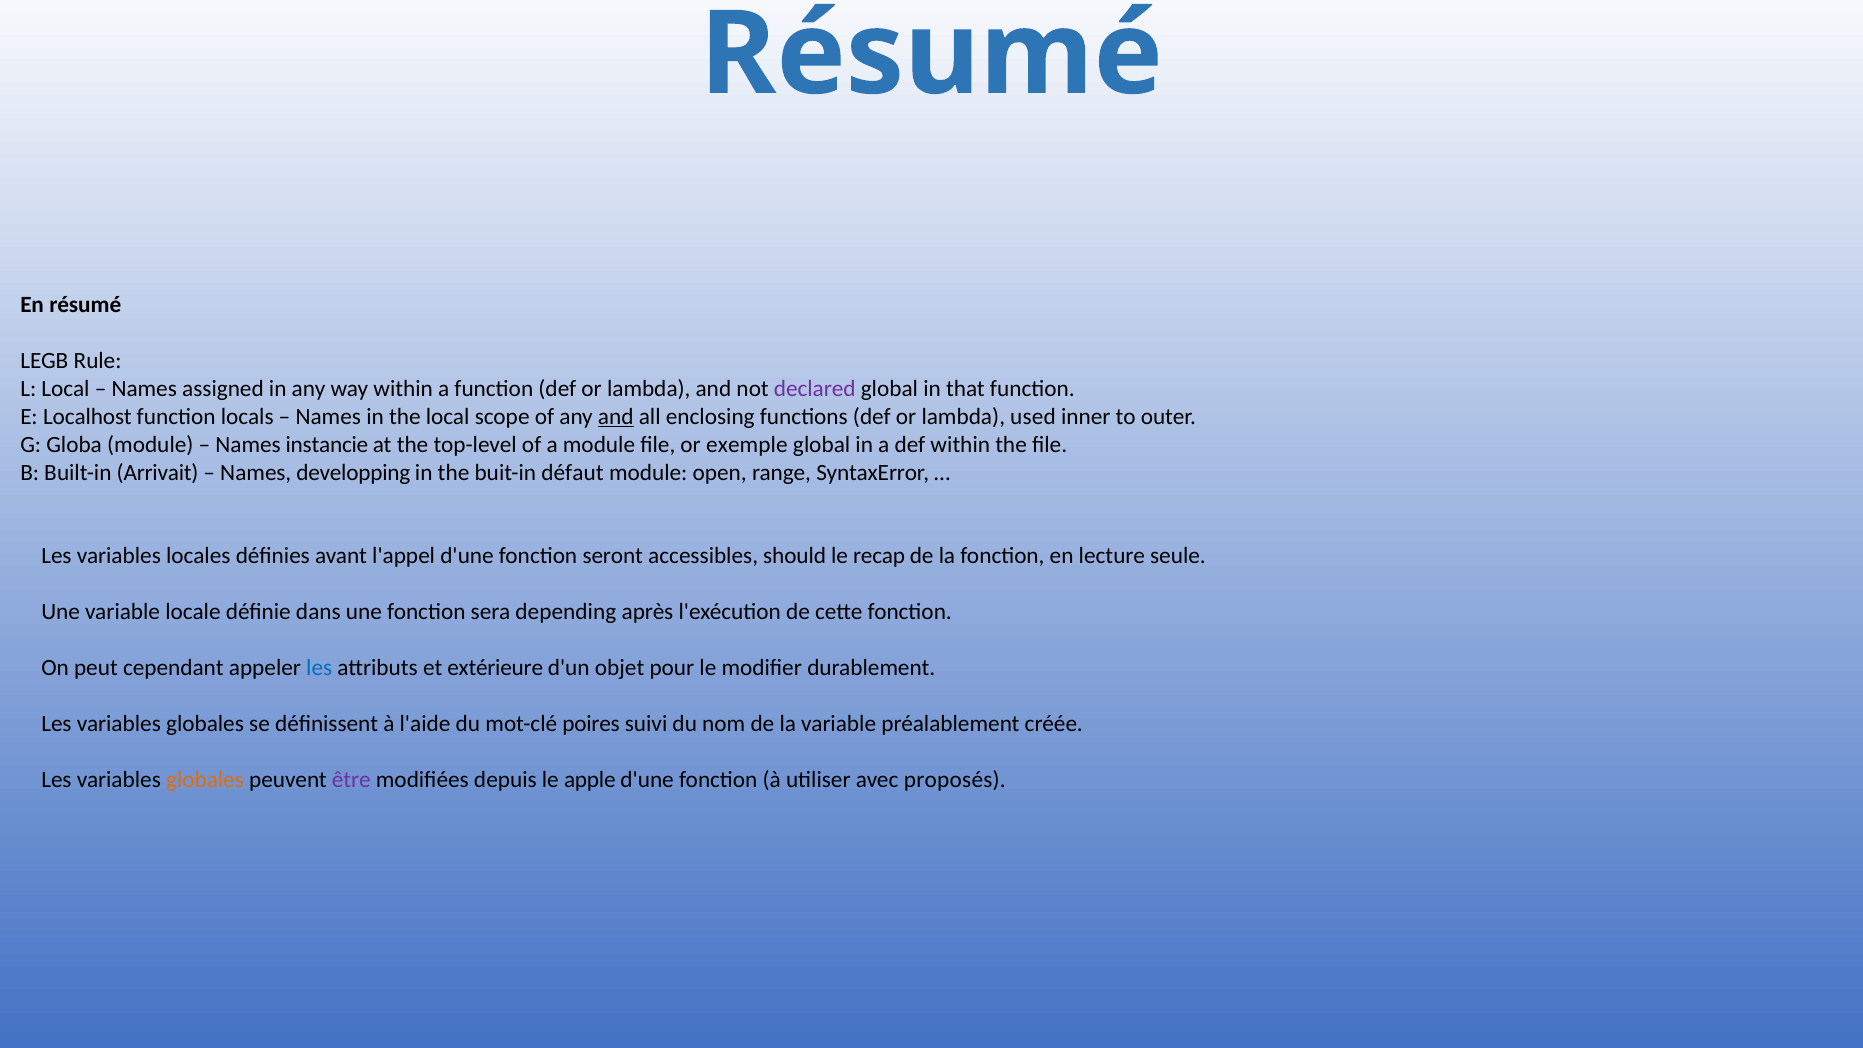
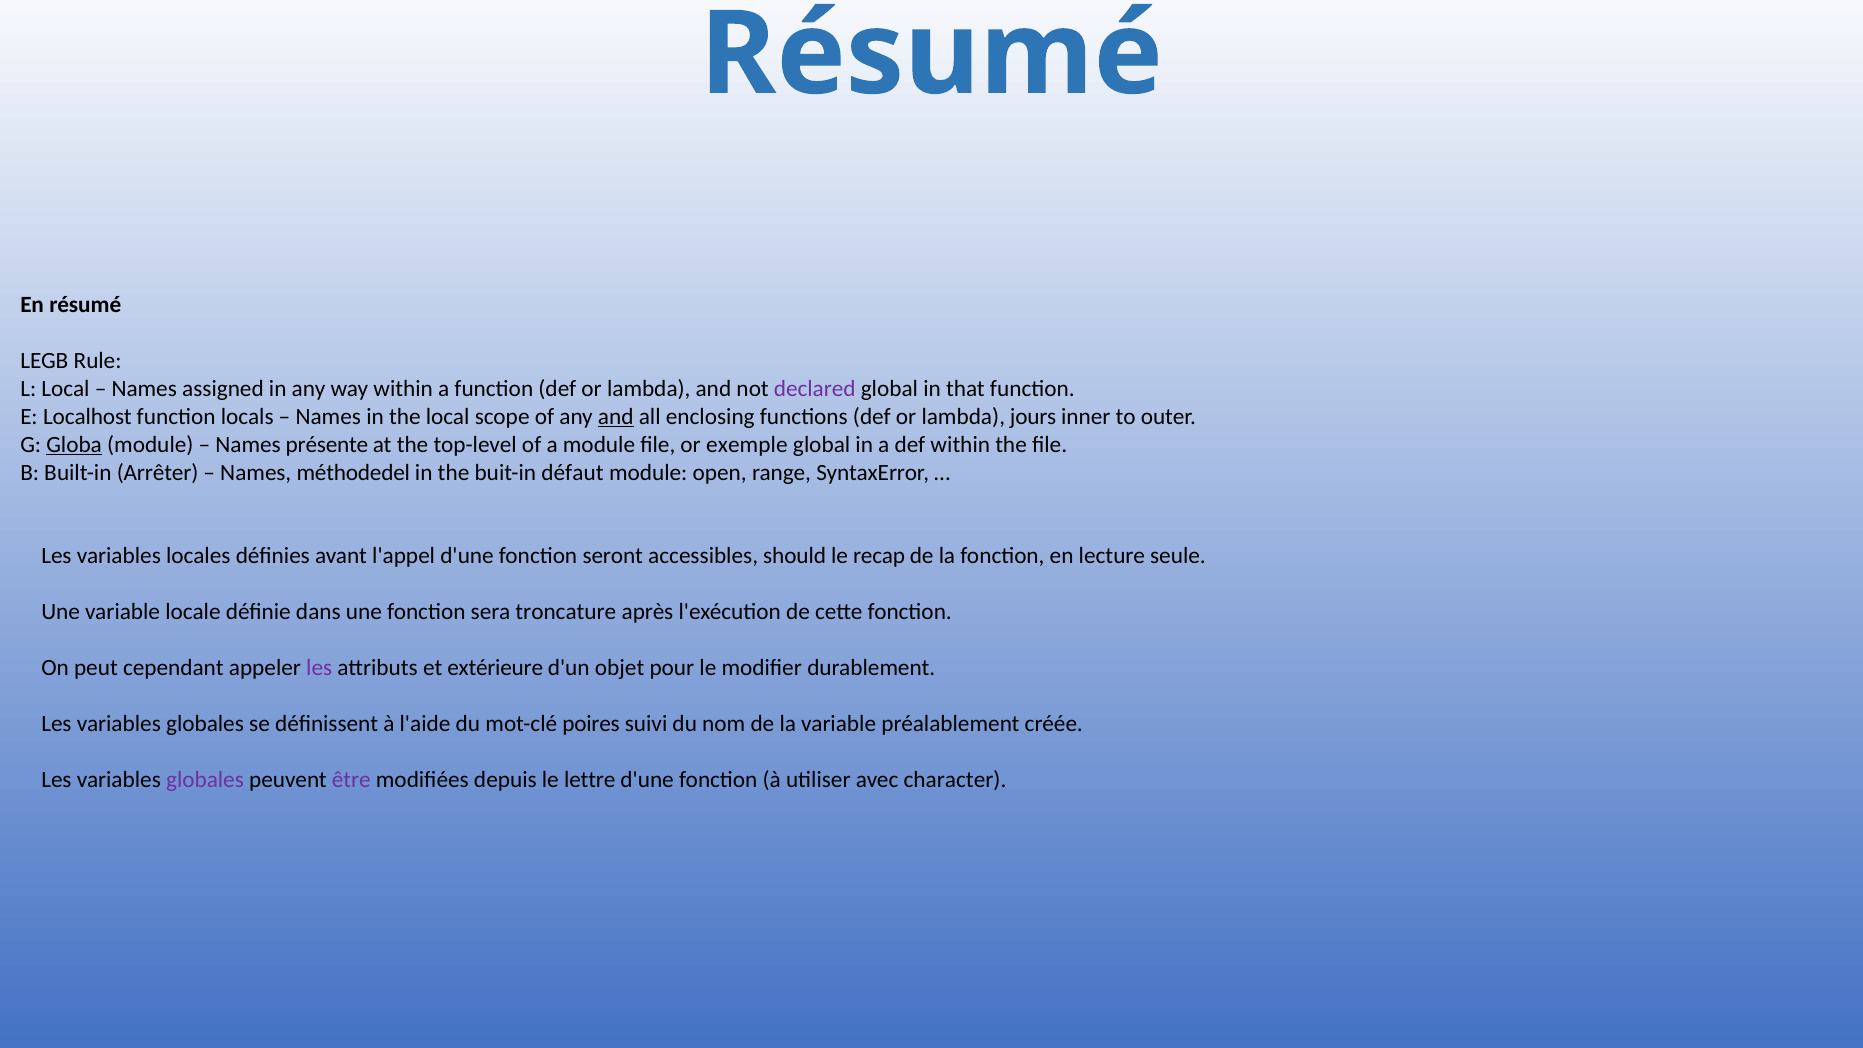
used: used -> jours
Globa underline: none -> present
instancie: instancie -> présente
Arrivait: Arrivait -> Arrêter
developping: developping -> méthodedel
depending: depending -> troncature
les at (319, 668) colour: blue -> purple
globales at (205, 780) colour: orange -> purple
apple: apple -> lettre
proposés: proposés -> character
